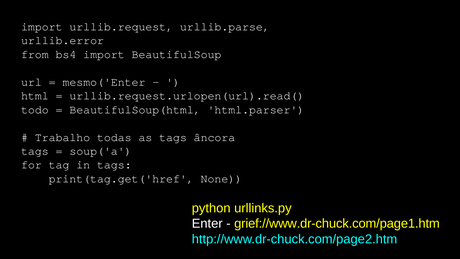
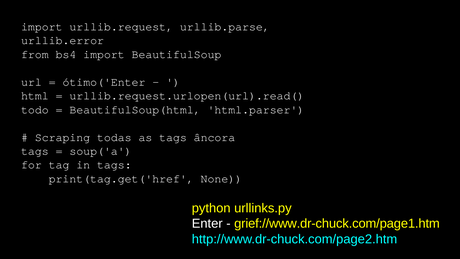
mesmo('Enter: mesmo('Enter -> ótimo('Enter
Trabalho: Trabalho -> Scraping
